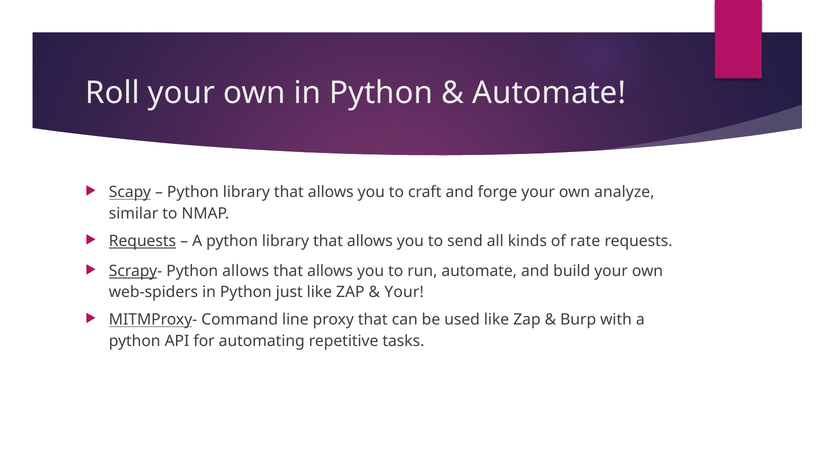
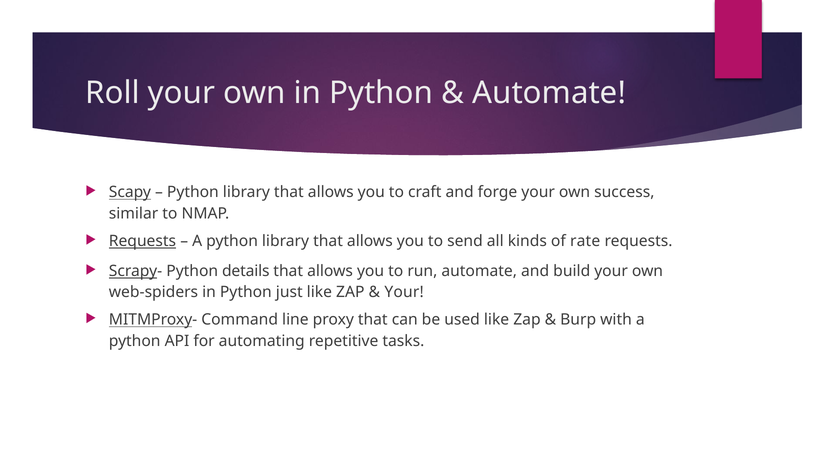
analyze: analyze -> success
Python allows: allows -> details
